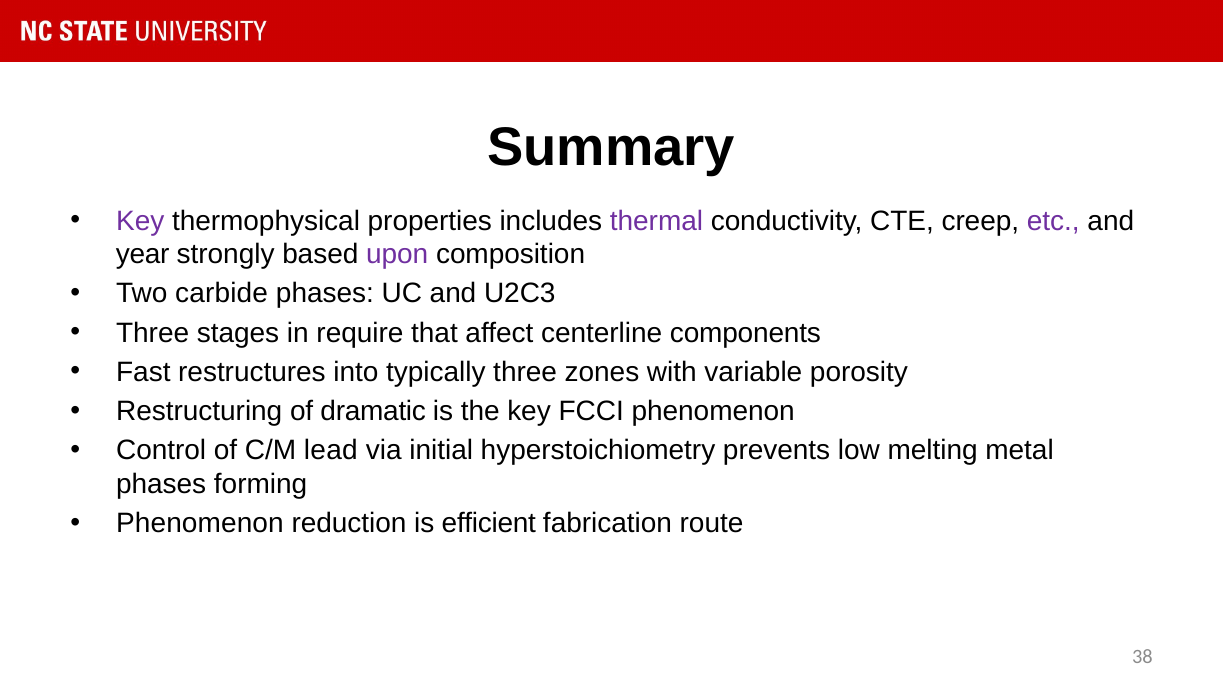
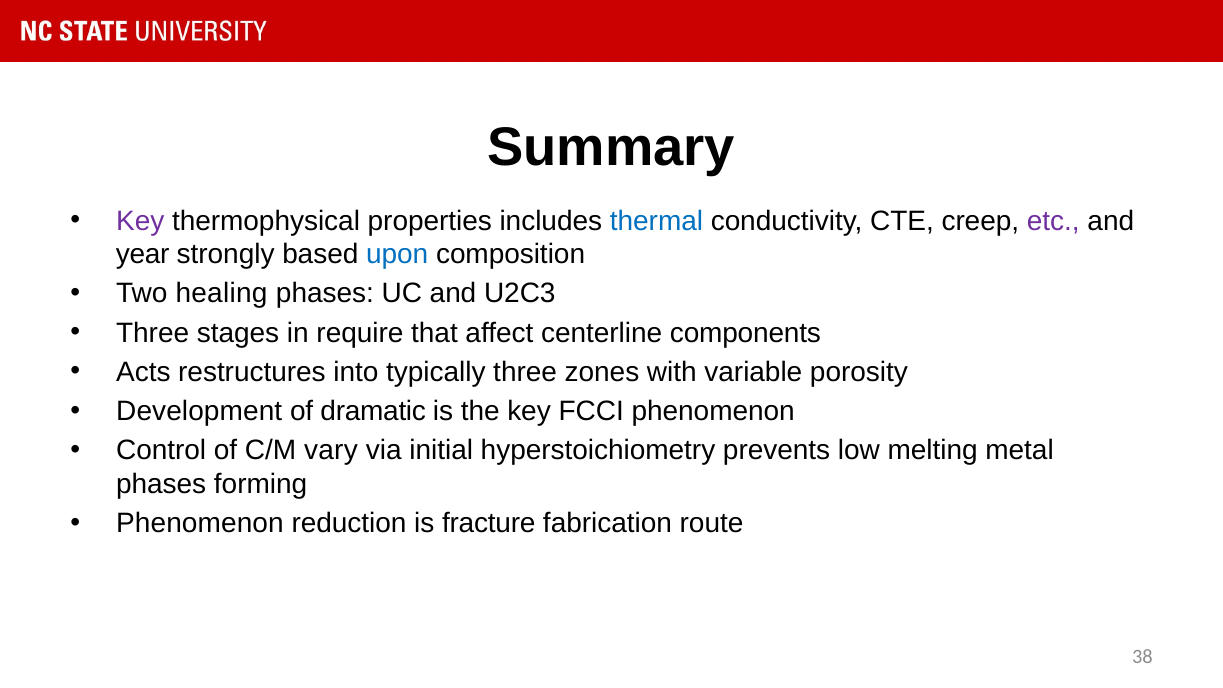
thermal colour: purple -> blue
upon colour: purple -> blue
carbide: carbide -> healing
Fast: Fast -> Acts
Restructuring: Restructuring -> Development
lead: lead -> vary
efficient: efficient -> fracture
